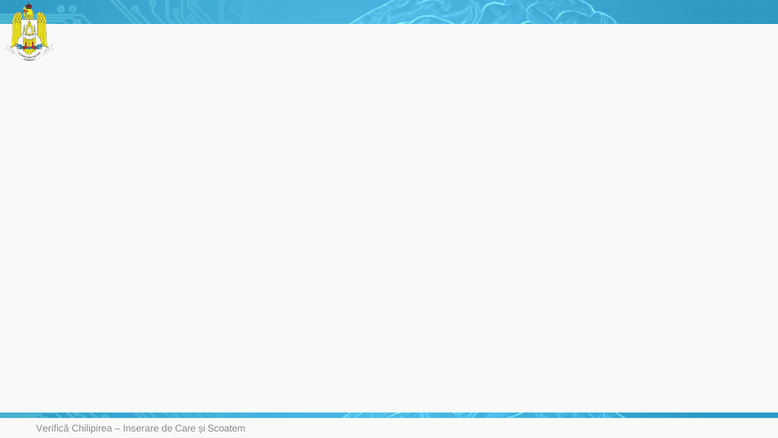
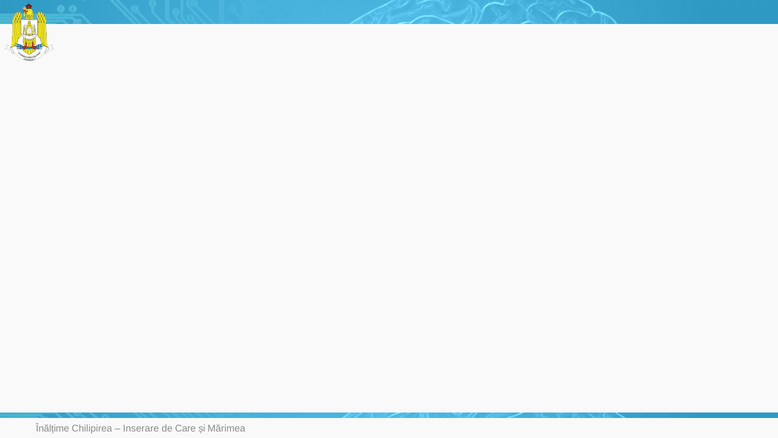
Verifică: Verifică -> Înălțime
Scoatem: Scoatem -> Mărimea
